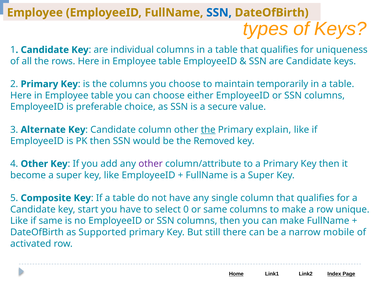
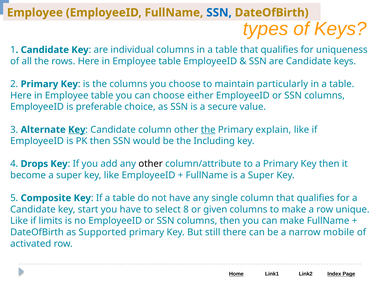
temporarily: temporarily -> particularly
Key at (77, 130) underline: none -> present
Removed: Removed -> Including
4 Other: Other -> Drops
other at (151, 164) colour: purple -> black
0: 0 -> 8
or same: same -> given
if same: same -> limits
